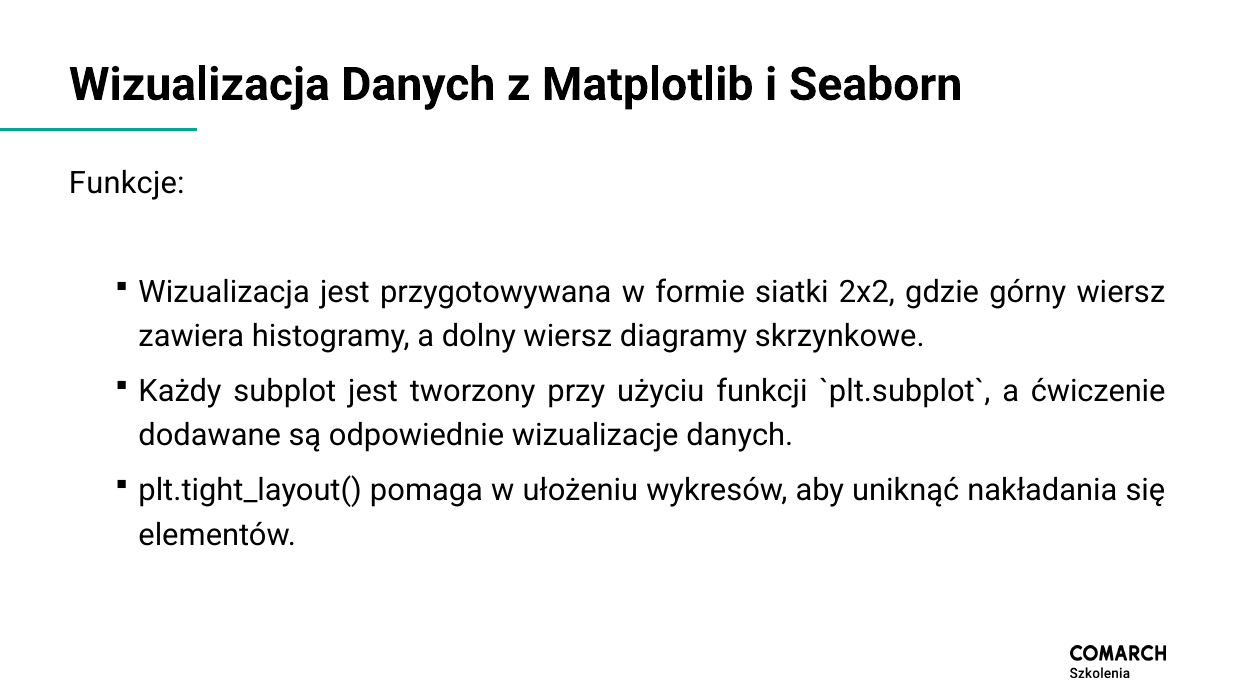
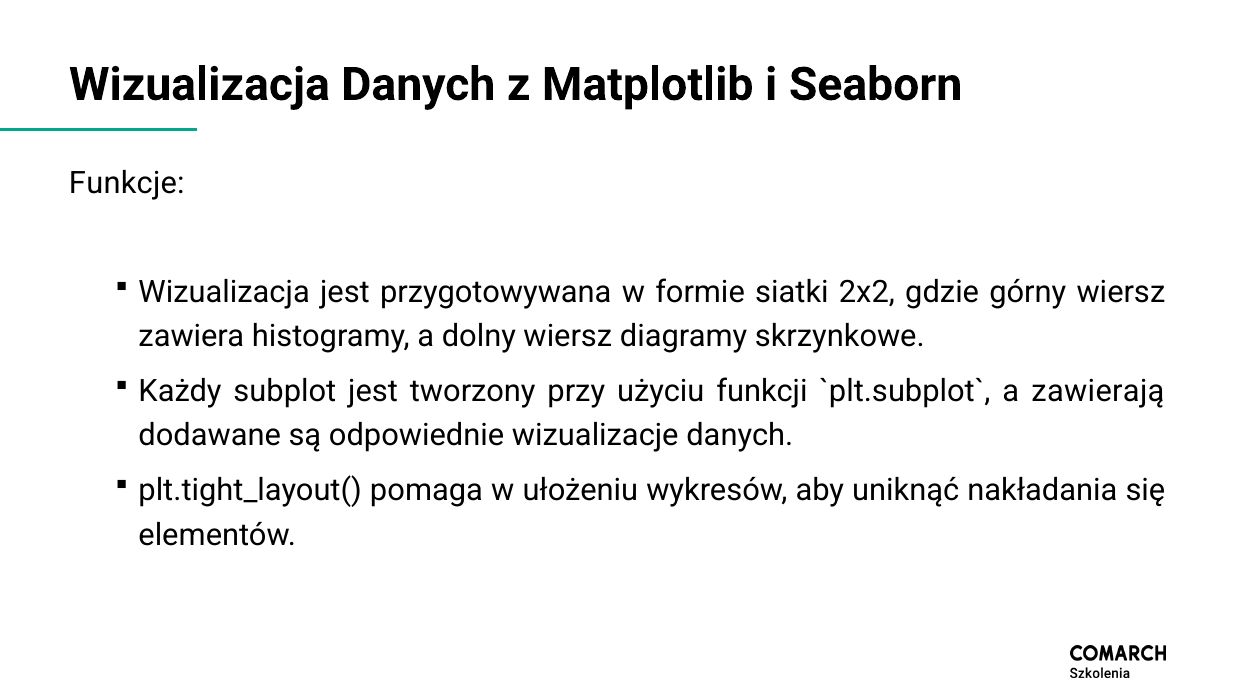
ćwiczenie: ćwiczenie -> zawierają
